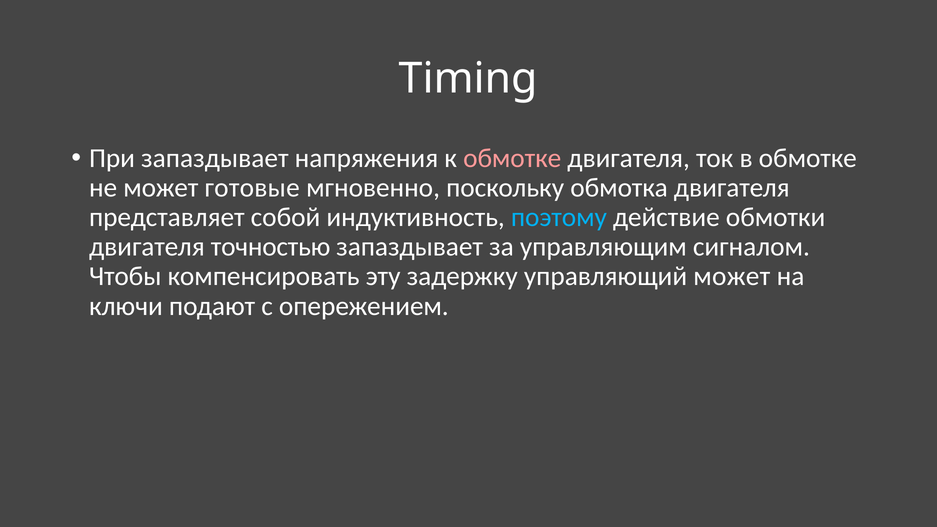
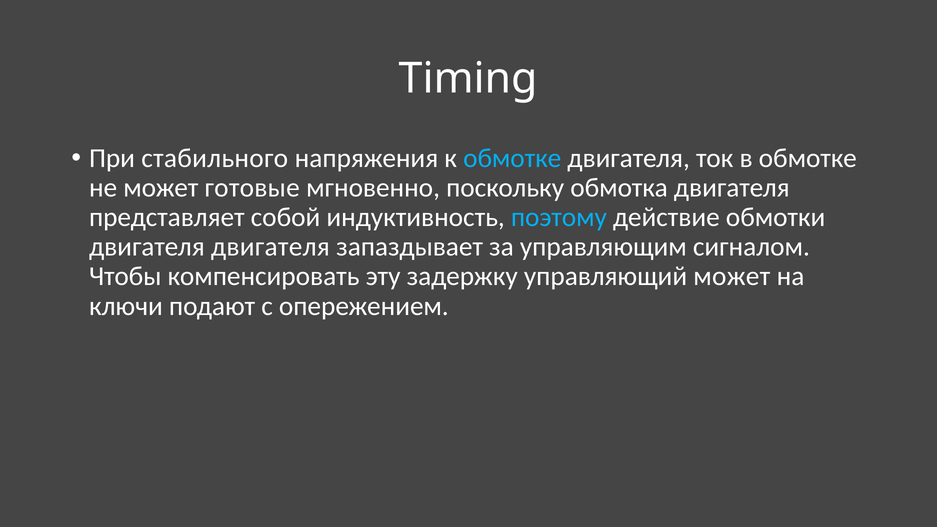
При запаздывает: запаздывает -> стабильного
обмотке at (512, 158) colour: pink -> light blue
двигателя точностью: точностью -> двигателя
